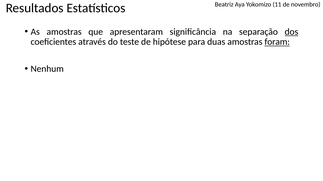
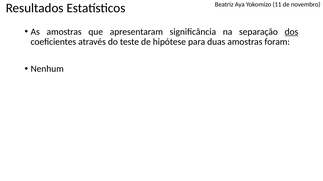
foram underline: present -> none
